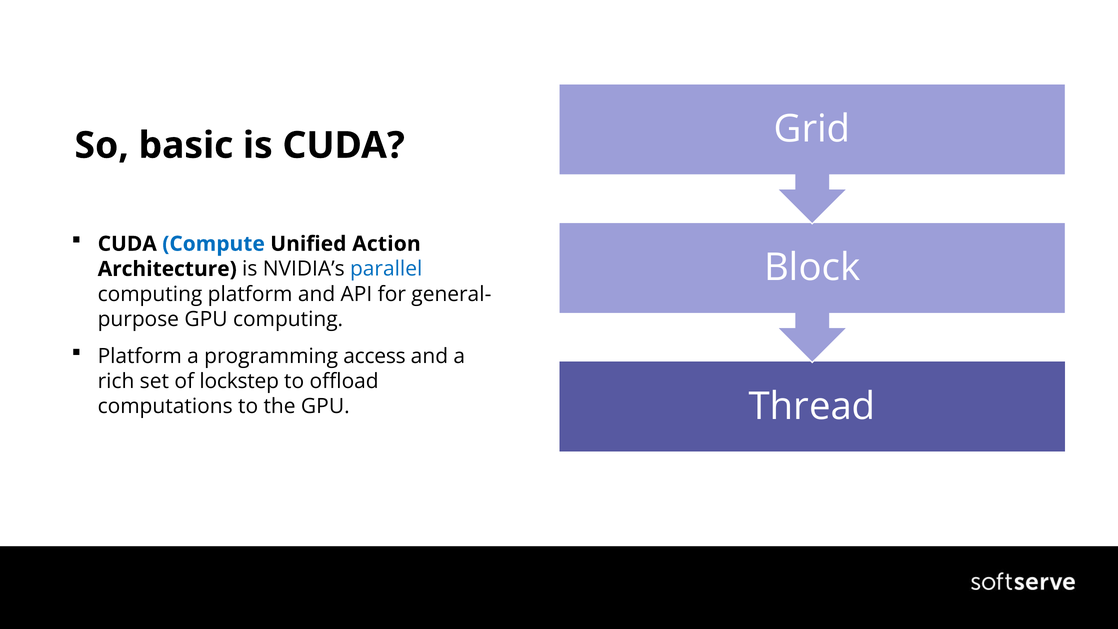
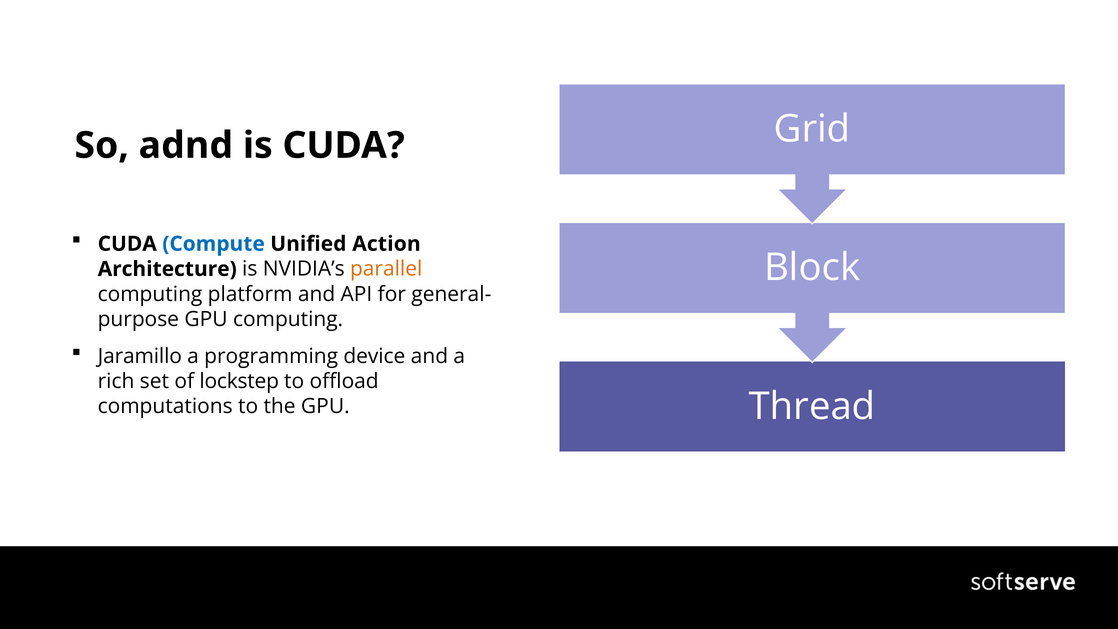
basic: basic -> adnd
parallel colour: blue -> orange
Platform at (140, 356): Platform -> Jaramillo
access: access -> device
